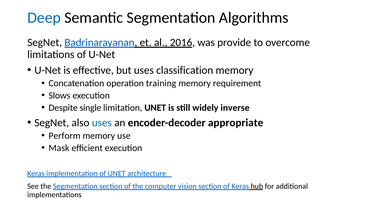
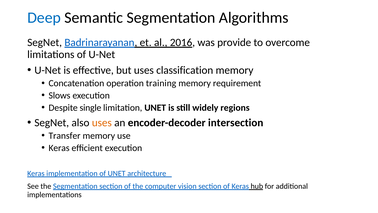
inverse: inverse -> regions
uses at (102, 122) colour: blue -> orange
appropriate: appropriate -> intersection
Perform: Perform -> Transfer
Mask at (59, 148): Mask -> Keras
